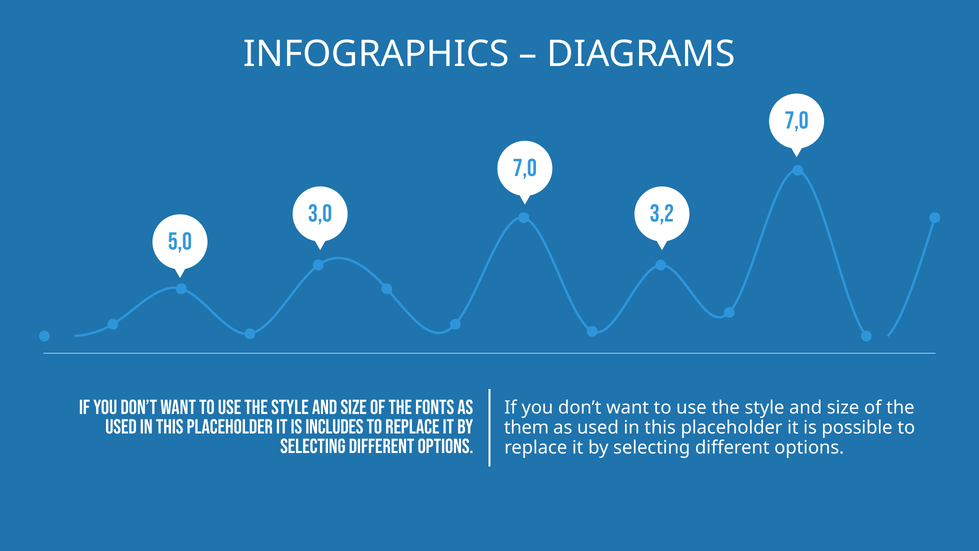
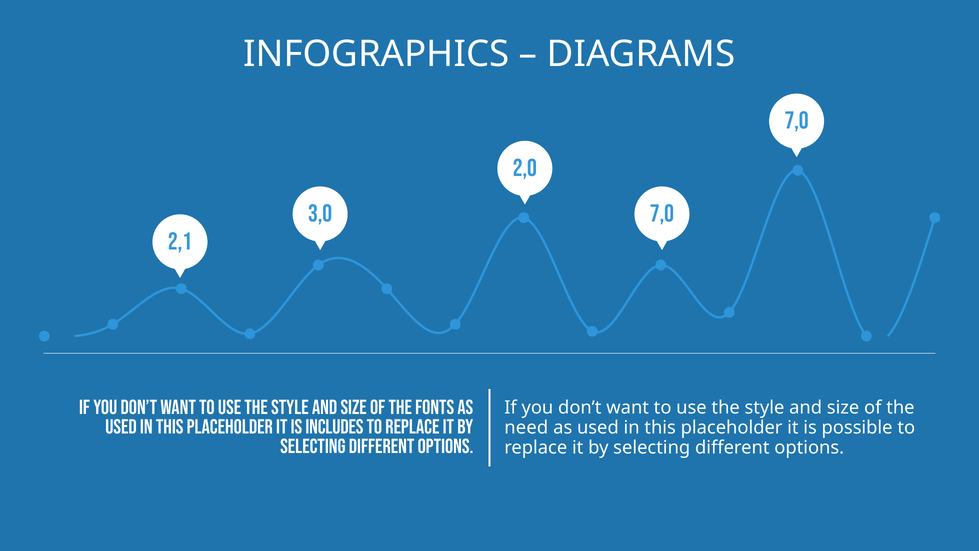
7,0 at (525, 168): 7,0 -> 2,0
3,0 3,2: 3,2 -> 7,0
5,0: 5,0 -> 2,1
them: them -> need
